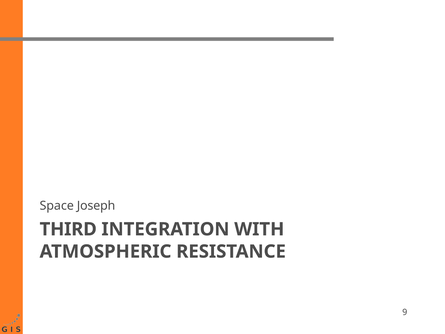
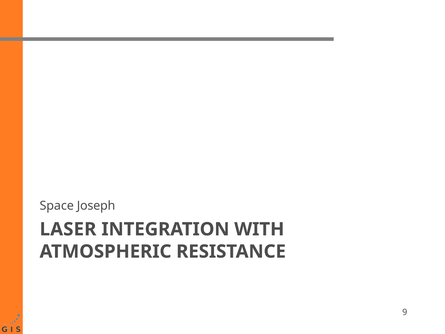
THIRD: THIRD -> LASER
